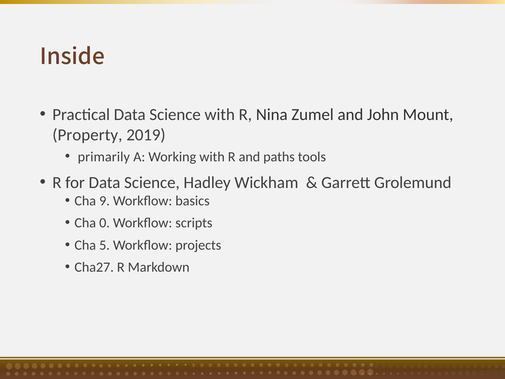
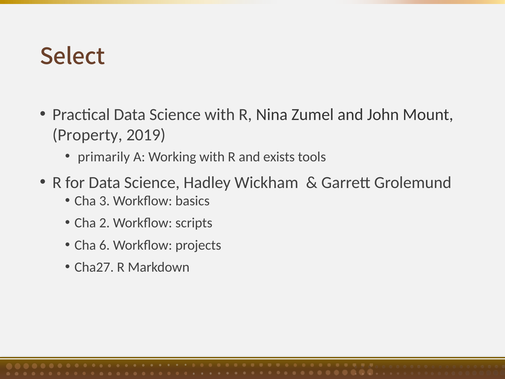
Inside: Inside -> Select
paths: paths -> exists
9: 9 -> 3
0: 0 -> 2
5: 5 -> 6
